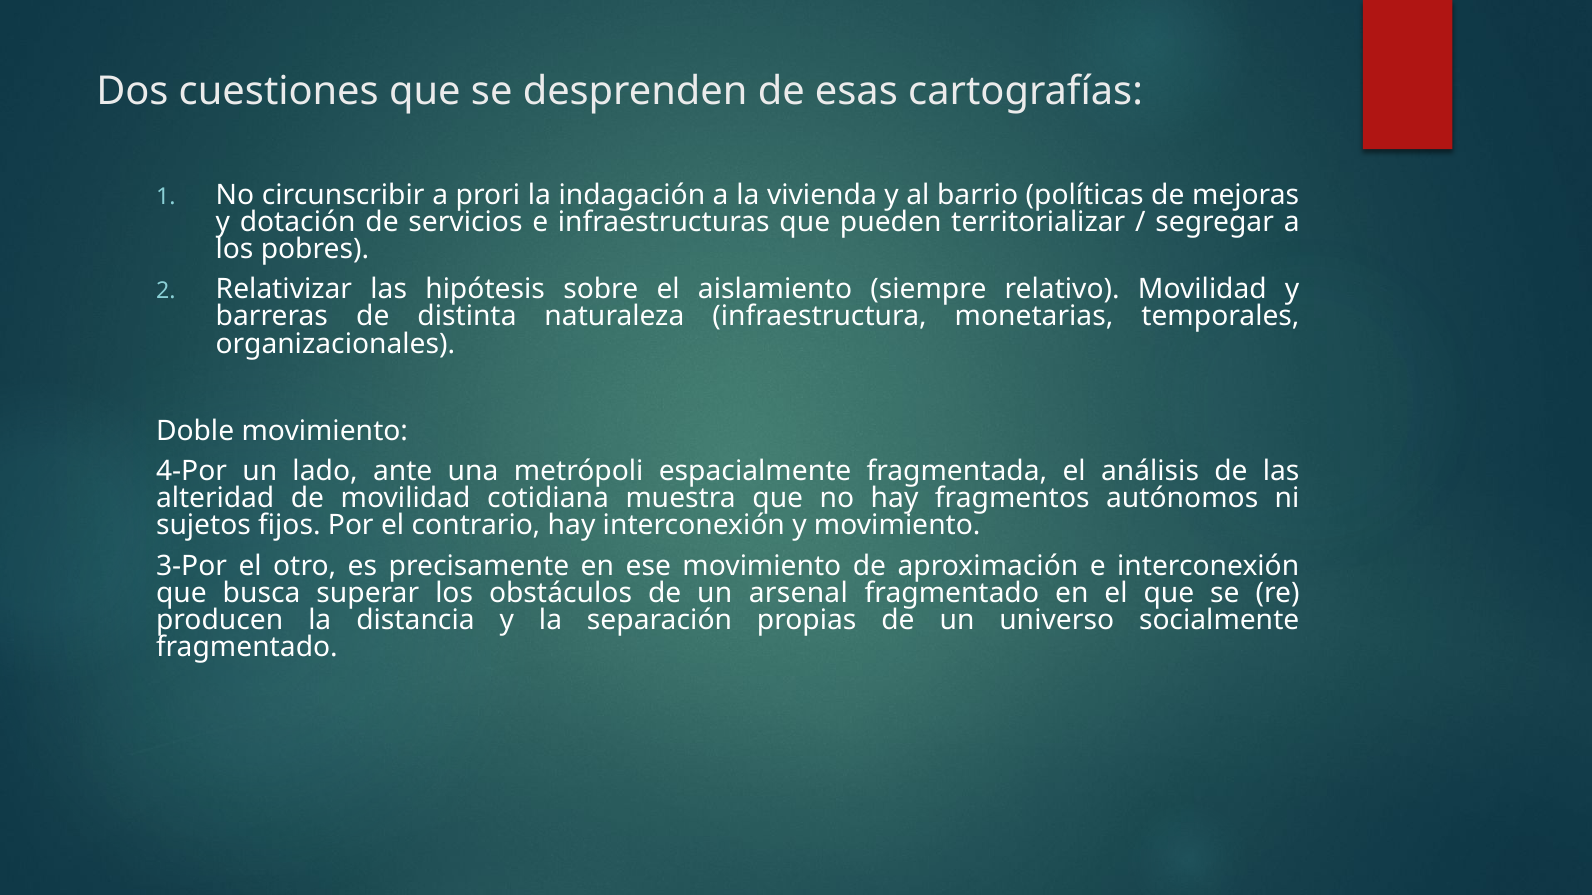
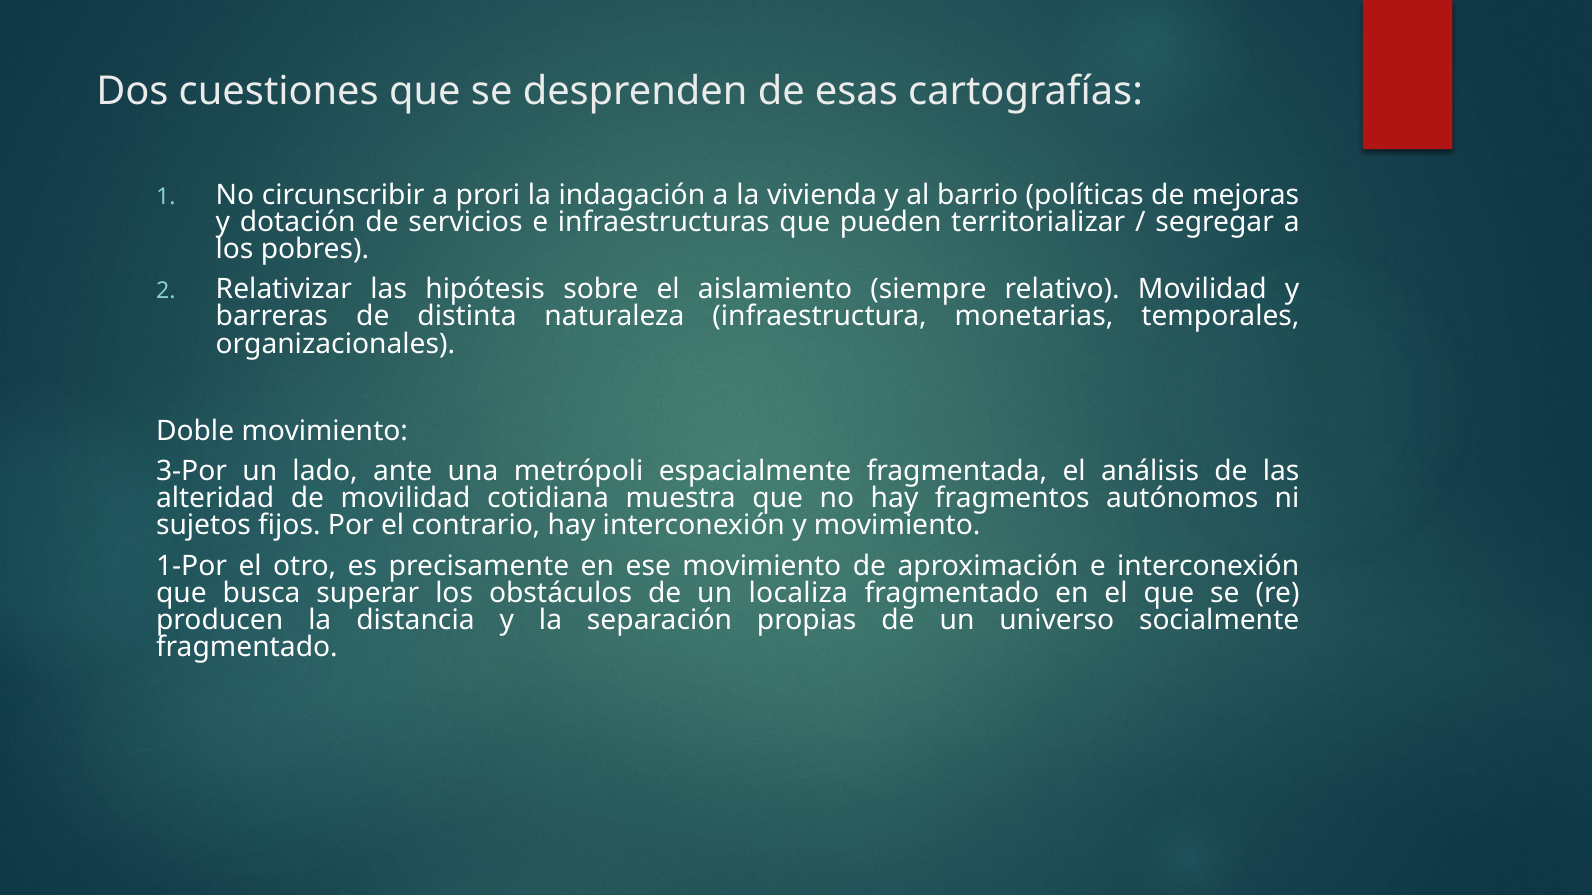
4-Por: 4-Por -> 3-Por
3-Por: 3-Por -> 1-Por
arsenal: arsenal -> localiza
